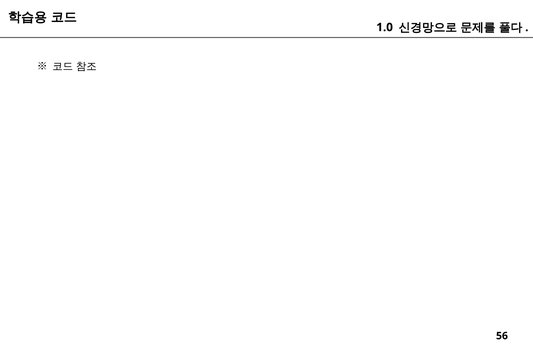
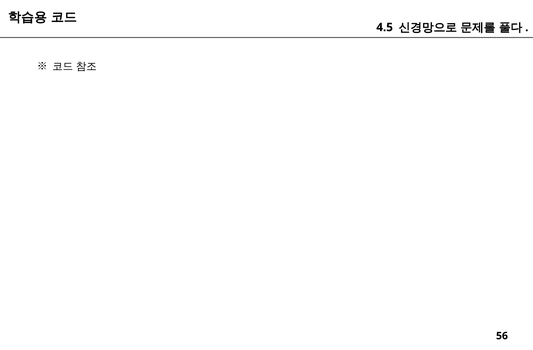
1.0: 1.0 -> 4.5
